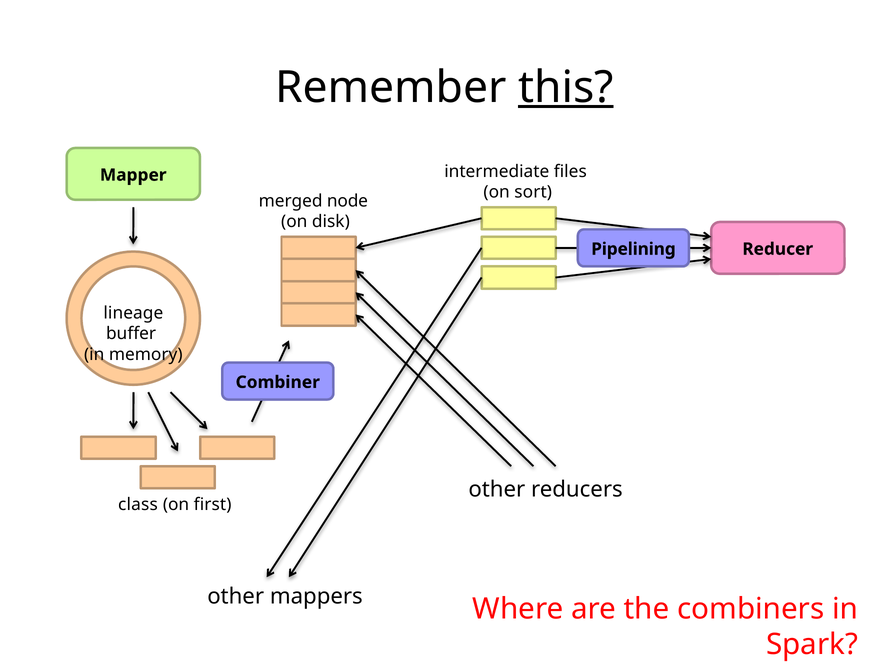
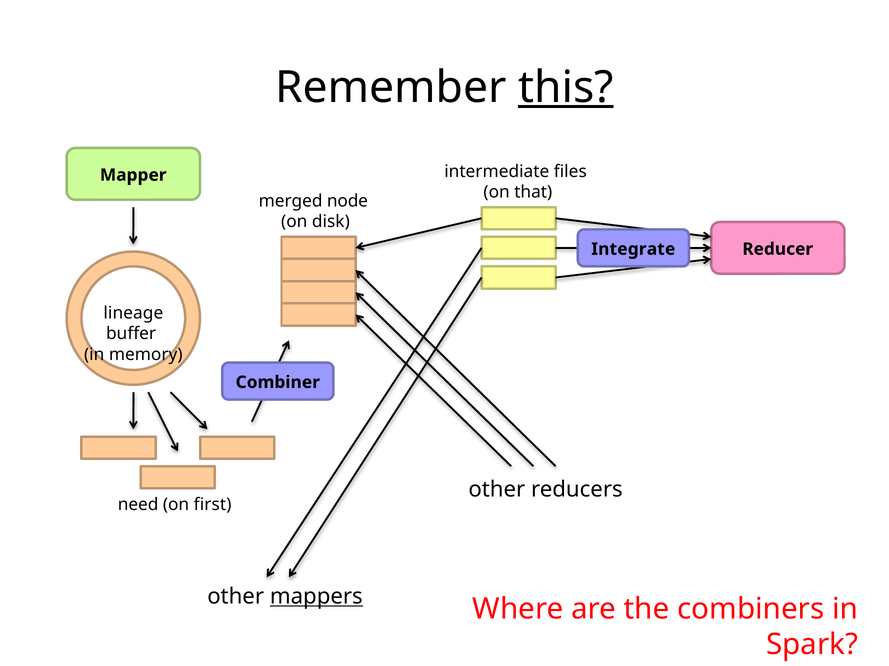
sort: sort -> that
Pipelining: Pipelining -> Integrate
class: class -> need
mappers underline: none -> present
